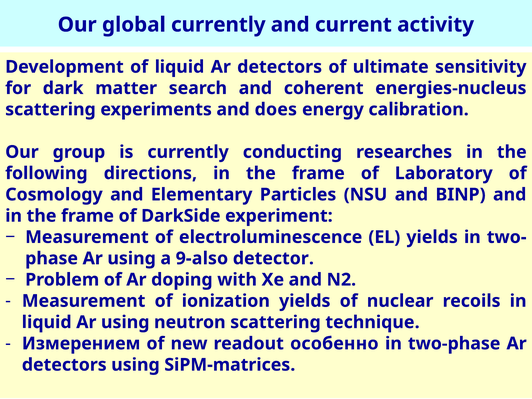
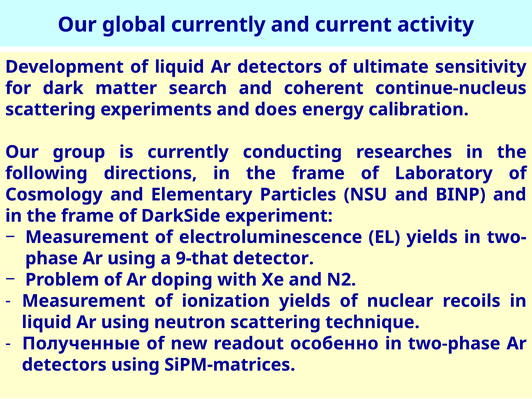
energies-nucleus: energies-nucleus -> continue-nucleus
9-also: 9-also -> 9-that
Измерением: Измерением -> Полученные
